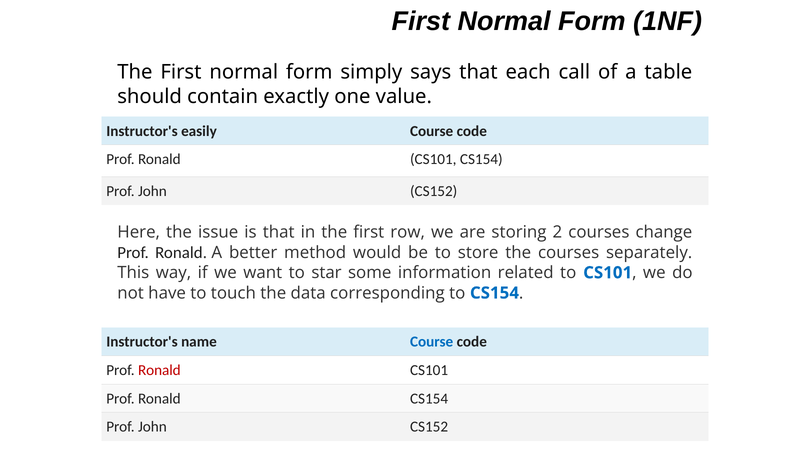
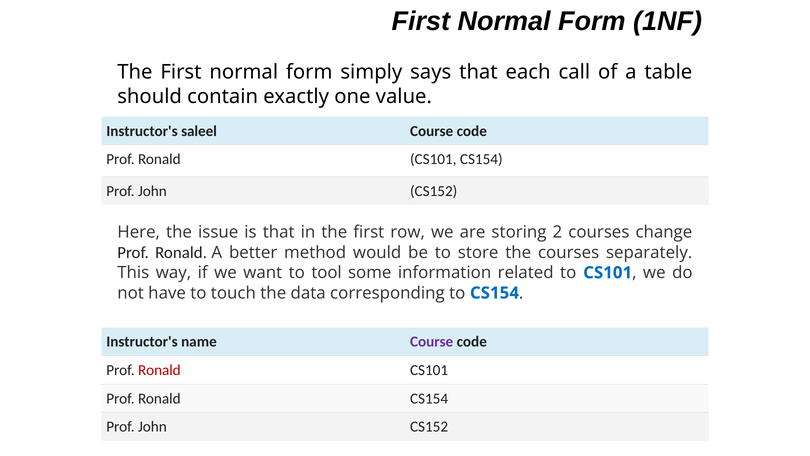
easily: easily -> saleel
star: star -> tool
Course at (432, 342) colour: blue -> purple
